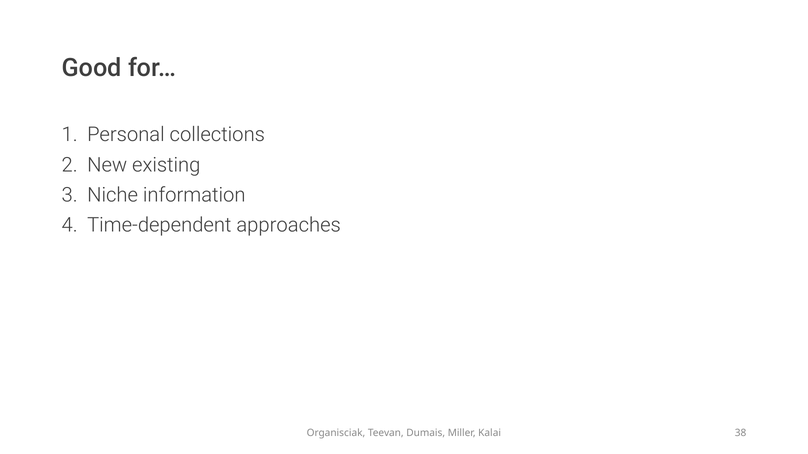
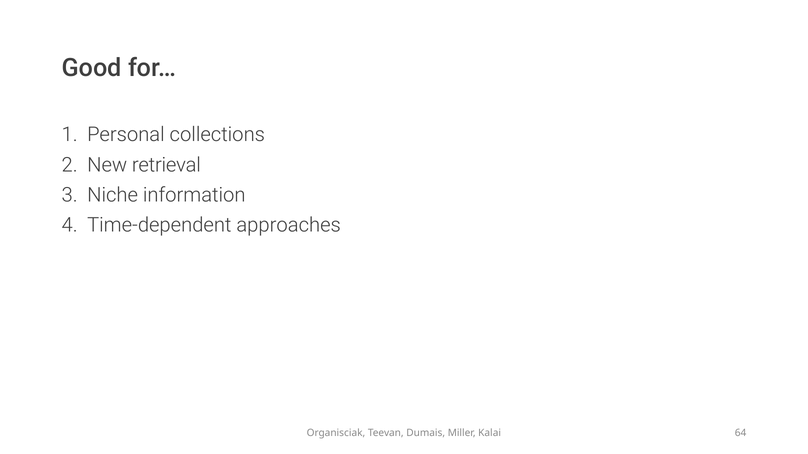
existing: existing -> retrieval
38: 38 -> 64
